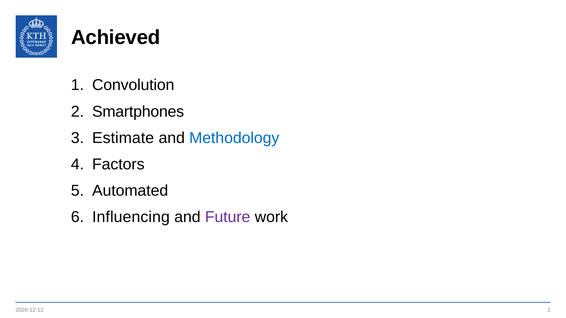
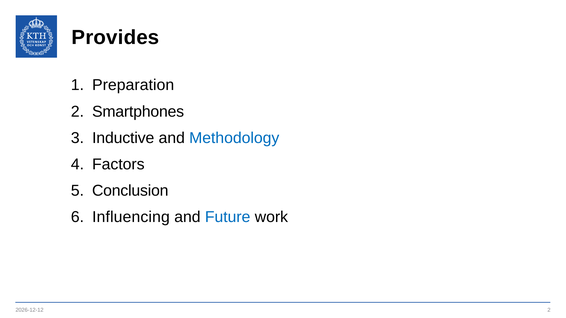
Achieved: Achieved -> Provides
Convolution: Convolution -> Preparation
Estimate: Estimate -> Inductive
Automated: Automated -> Conclusion
Future colour: purple -> blue
